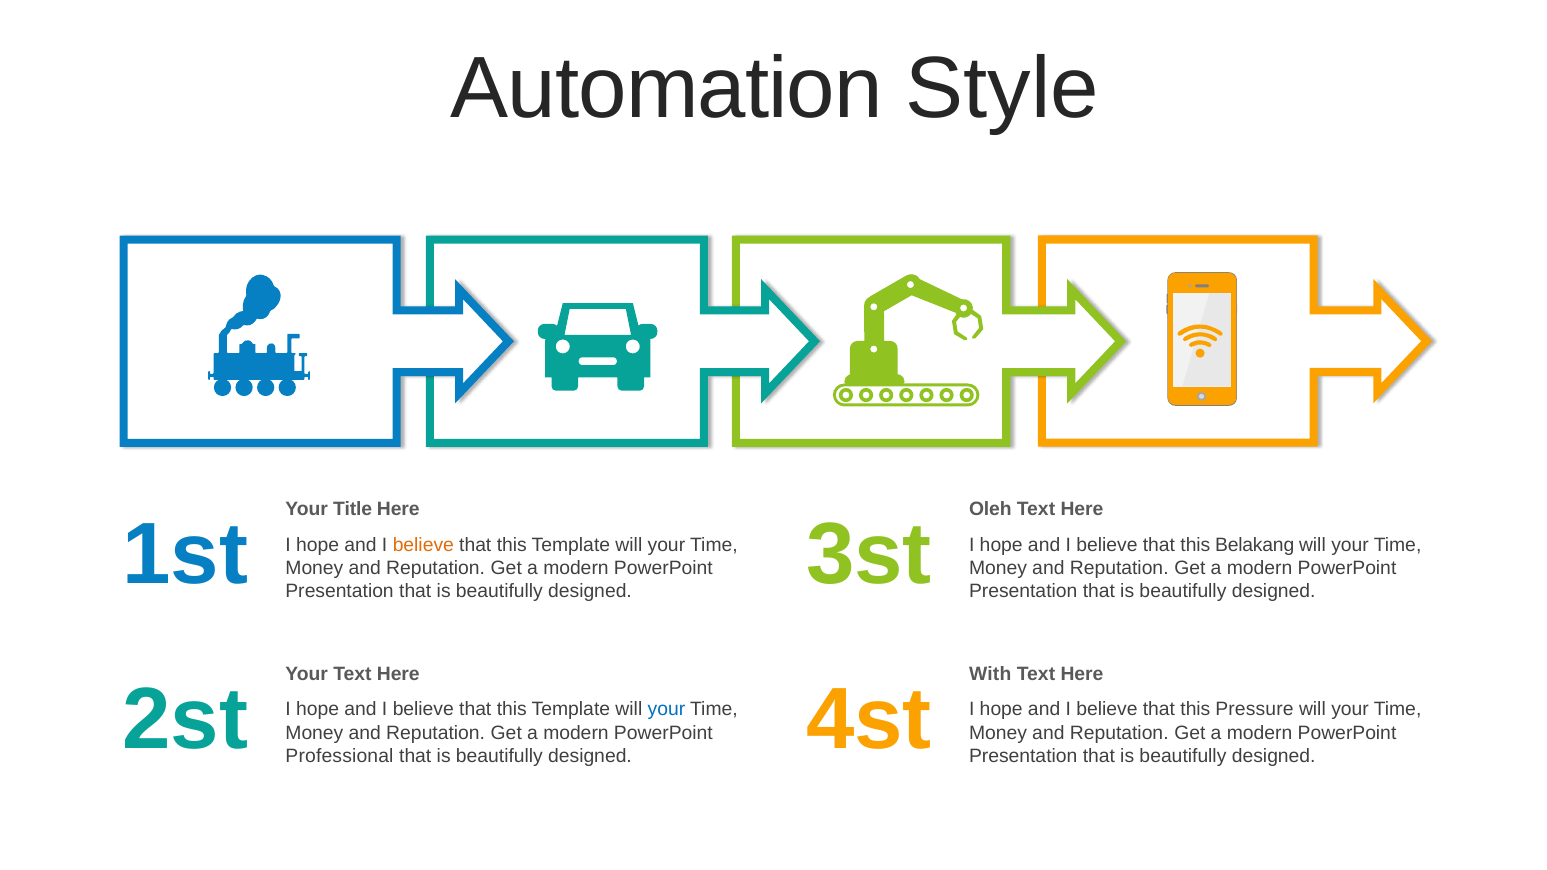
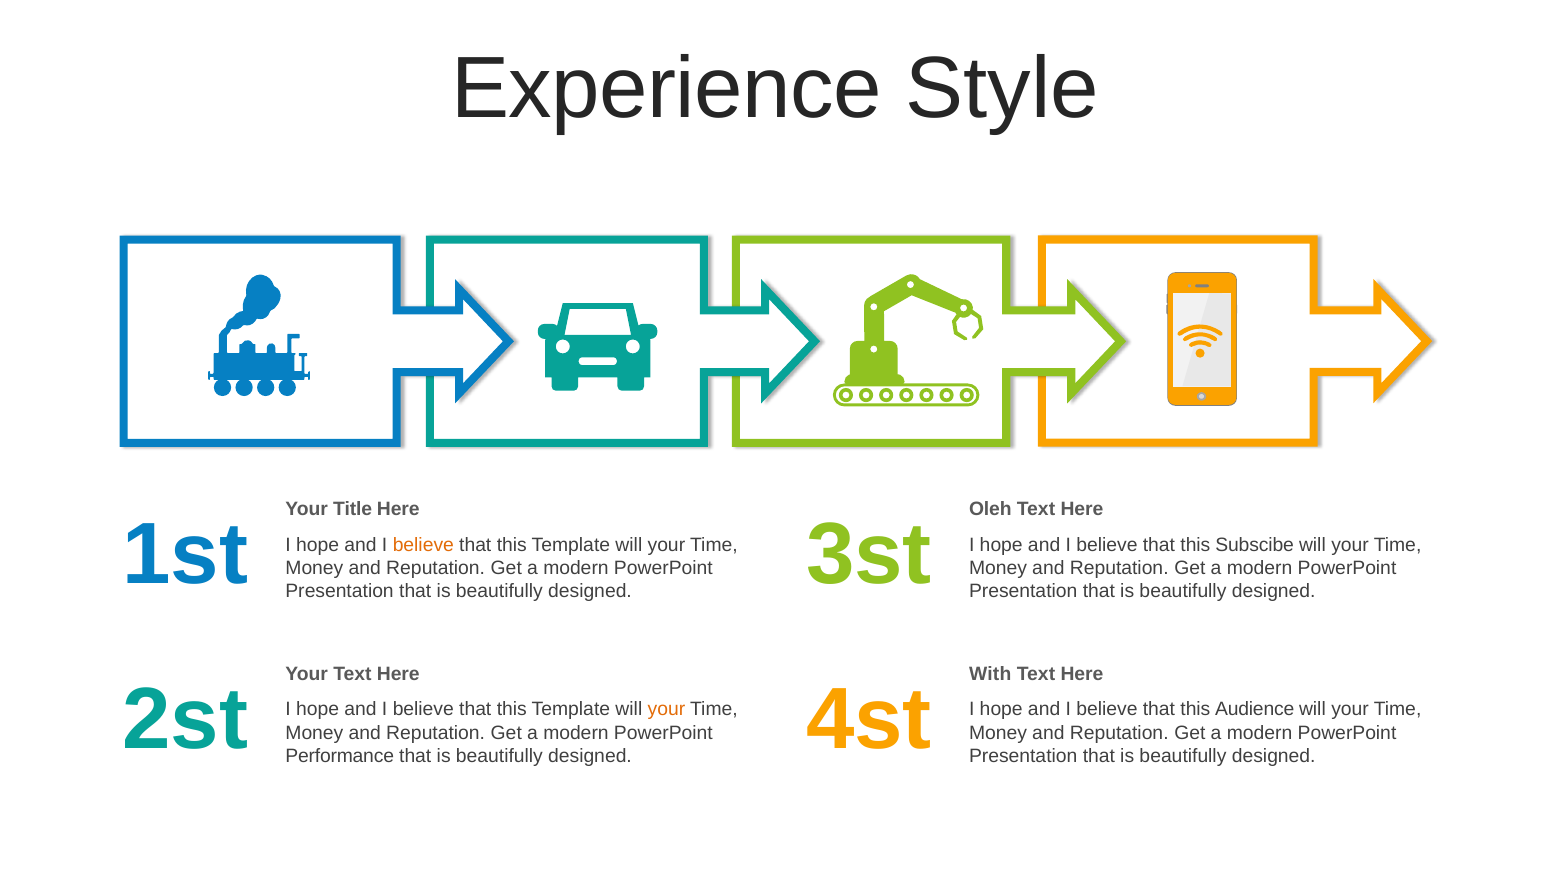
Automation: Automation -> Experience
Belakang: Belakang -> Subscibe
your at (666, 710) colour: blue -> orange
Pressure: Pressure -> Audience
Professional: Professional -> Performance
